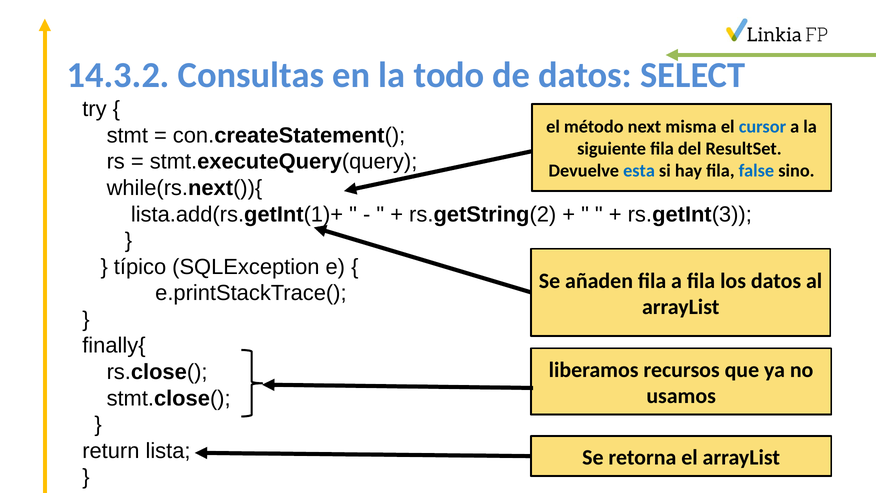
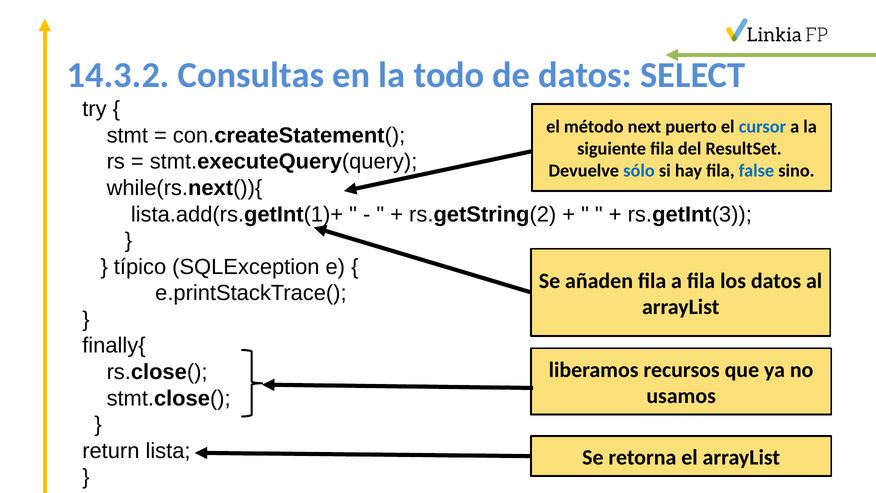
misma: misma -> puerto
esta: esta -> sólo
